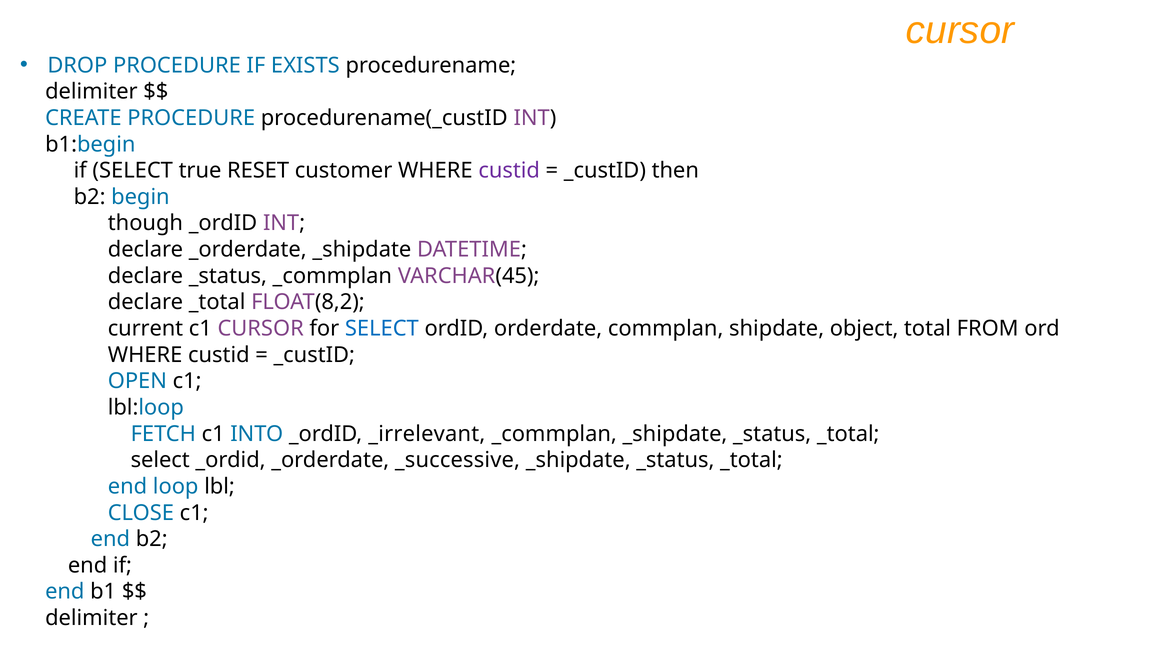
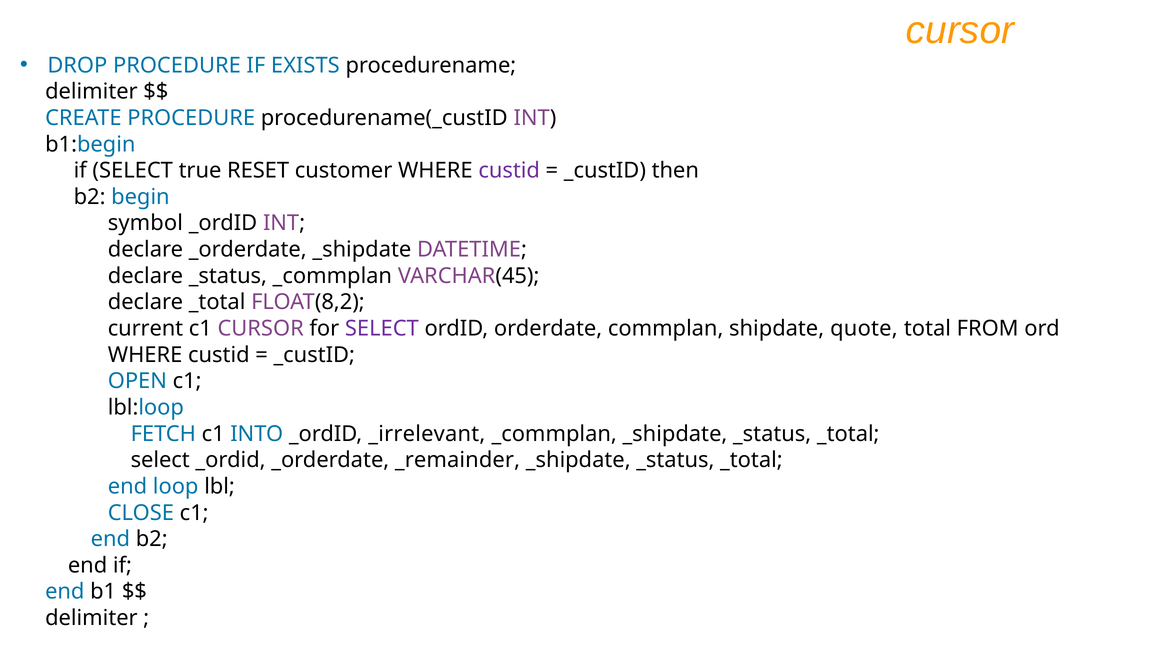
though: though -> symbol
SELECT at (382, 328) colour: blue -> purple
object: object -> quote
_successive: _successive -> _remainder
